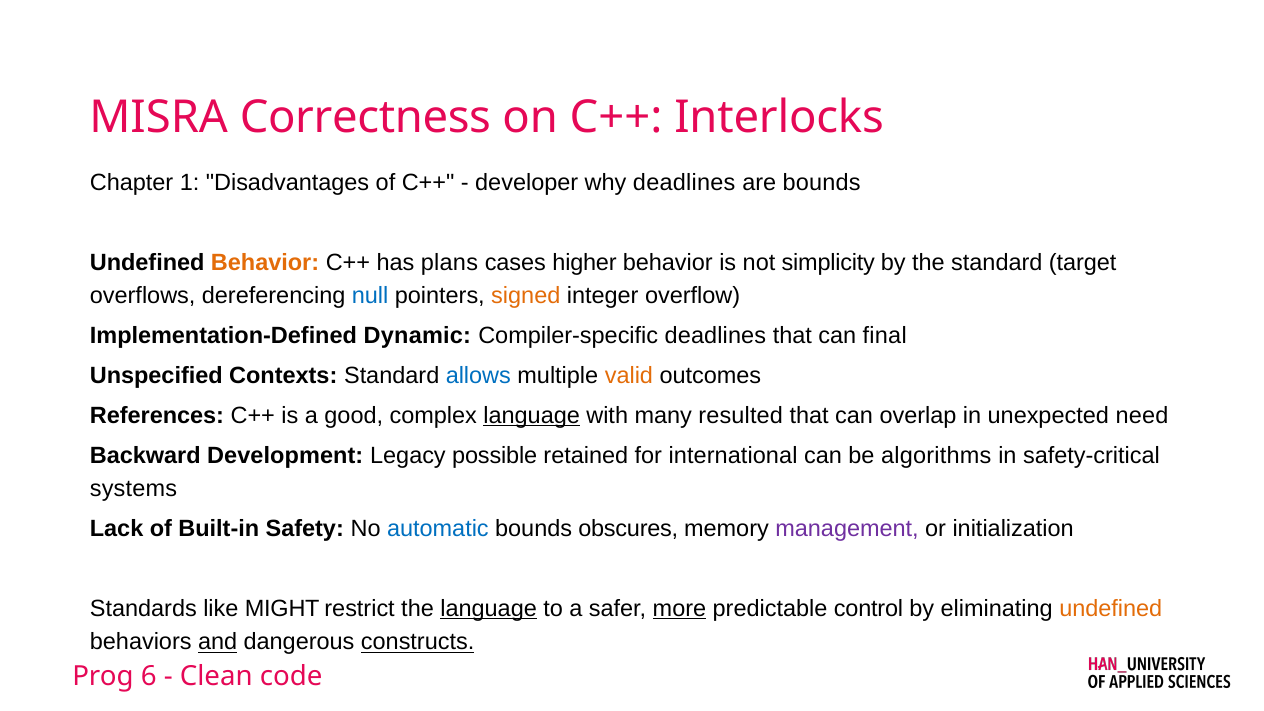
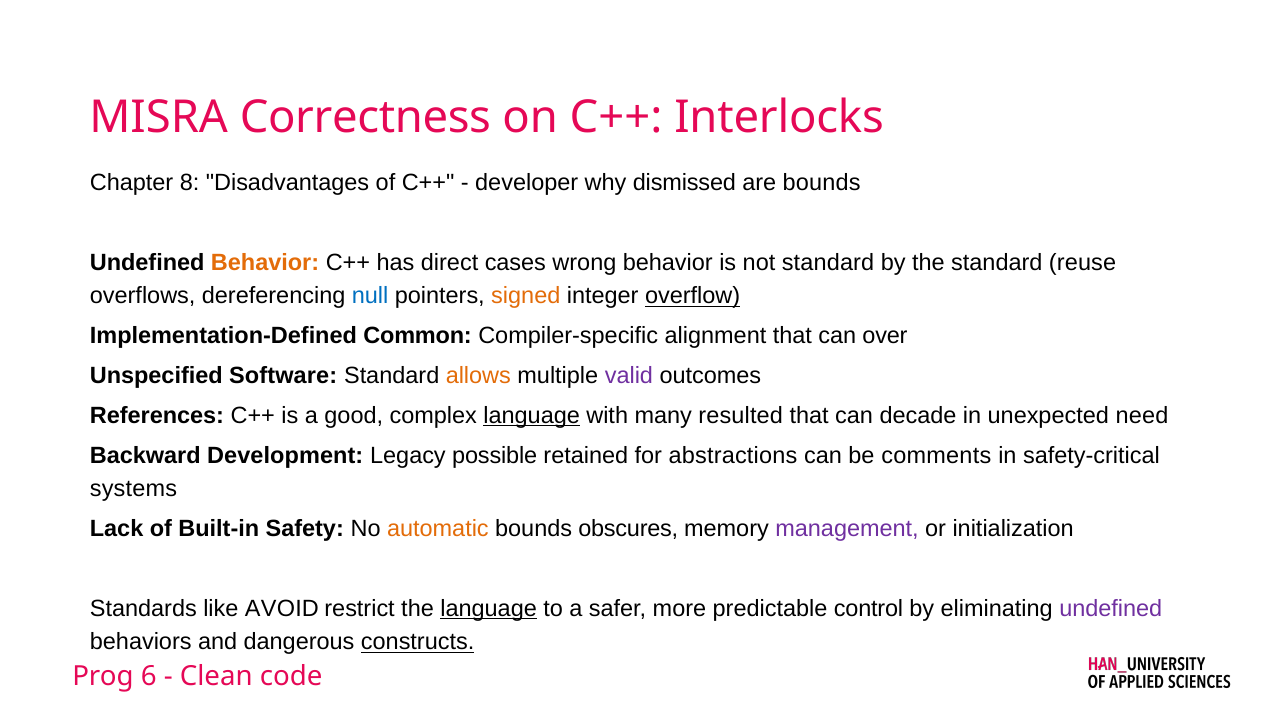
1: 1 -> 8
why deadlines: deadlines -> dismissed
plans: plans -> direct
higher: higher -> wrong
not simplicity: simplicity -> standard
target: target -> reuse
overflow underline: none -> present
Dynamic: Dynamic -> Common
Compiler-specific deadlines: deadlines -> alignment
final: final -> over
Contexts: Contexts -> Software
allows colour: blue -> orange
valid colour: orange -> purple
overlap: overlap -> decade
international: international -> abstractions
algorithms: algorithms -> comments
automatic colour: blue -> orange
MIGHT: MIGHT -> AVOID
more underline: present -> none
undefined at (1111, 608) colour: orange -> purple
and underline: present -> none
